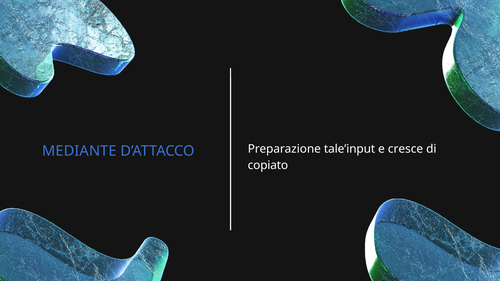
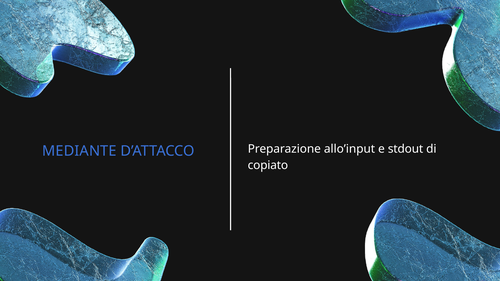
tale’input: tale’input -> allo’input
cresce: cresce -> stdout
